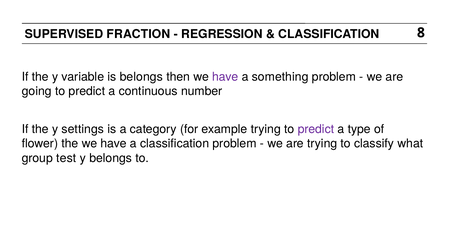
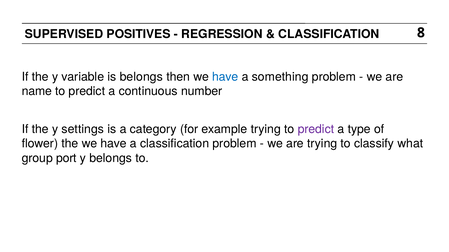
FRACTION: FRACTION -> POSITIVES
have at (225, 77) colour: purple -> blue
going: going -> name
test: test -> port
